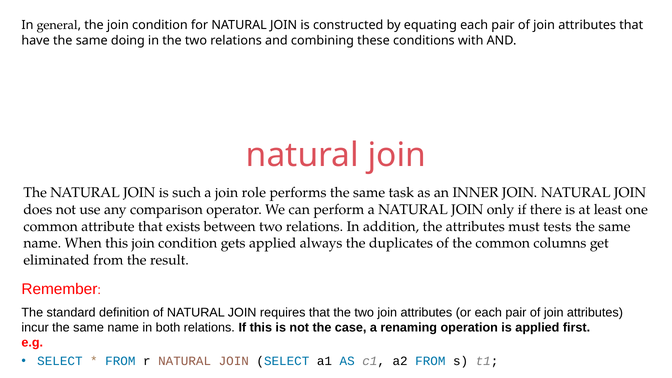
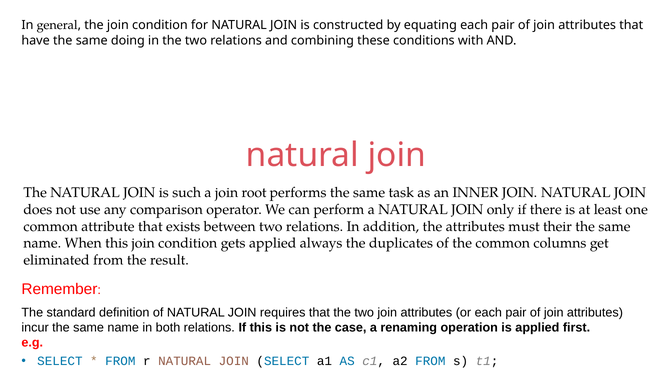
role: role -> root
tests: tests -> their
